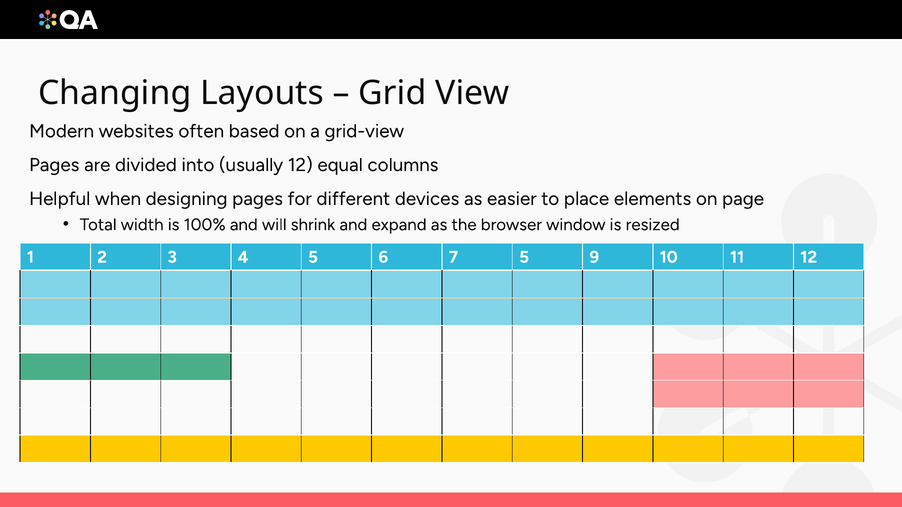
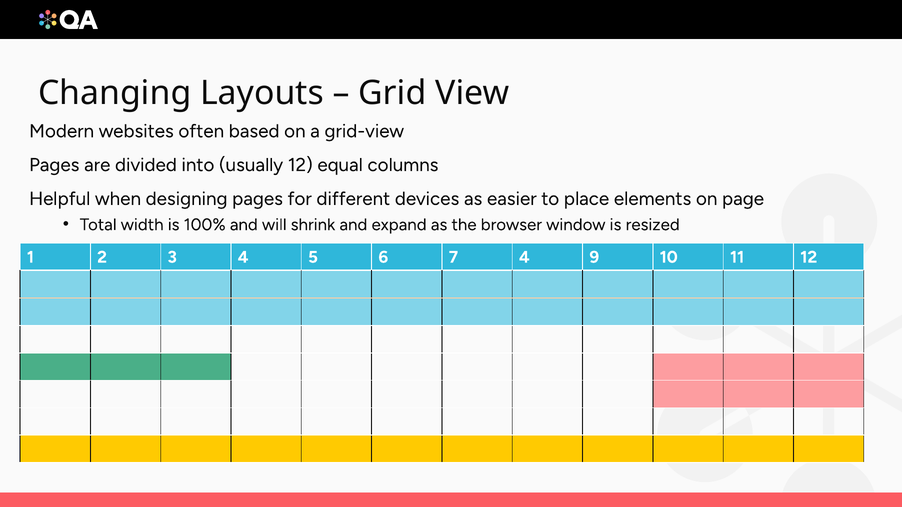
7 5: 5 -> 4
